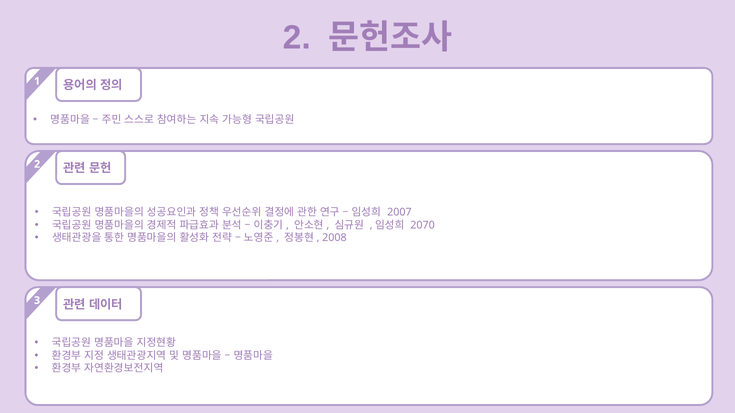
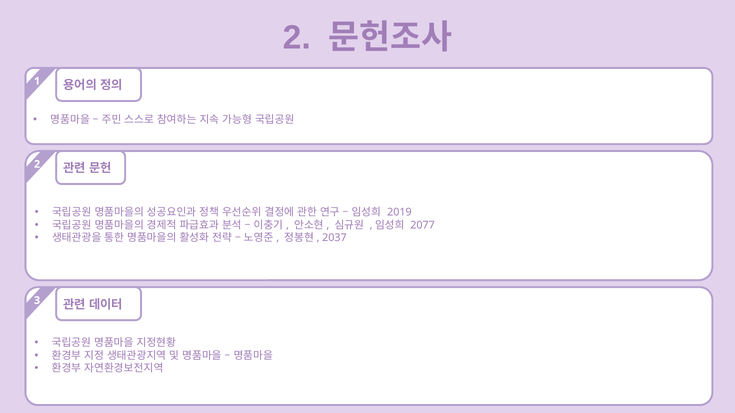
2007: 2007 -> 2019
2070: 2070 -> 2077
2008: 2008 -> 2037
